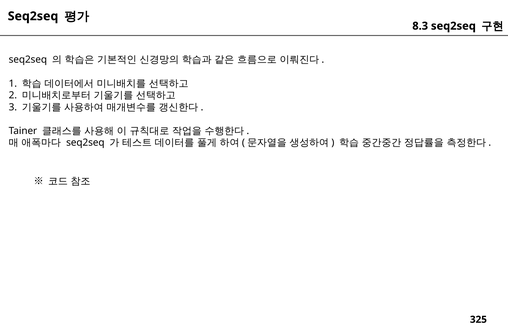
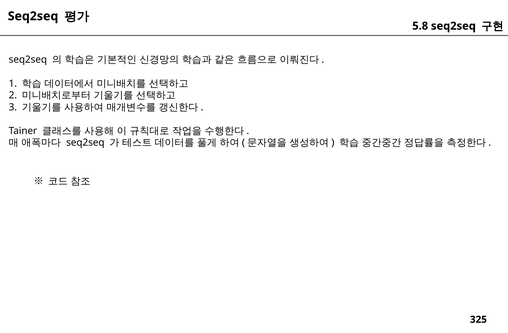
8.3: 8.3 -> 5.8
